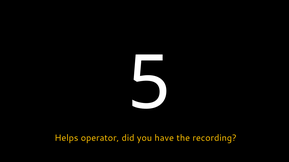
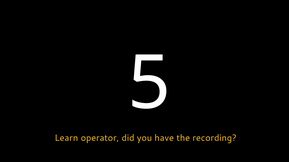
Helps: Helps -> Learn
